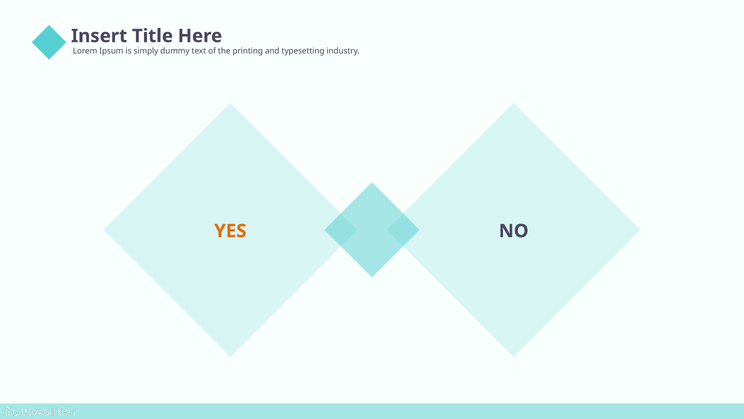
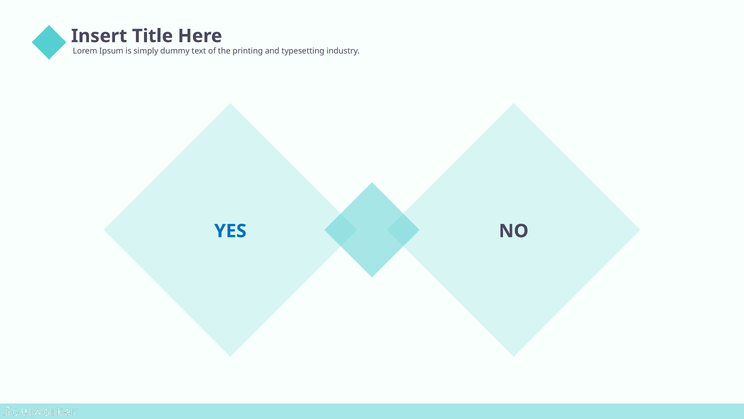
YES colour: orange -> blue
